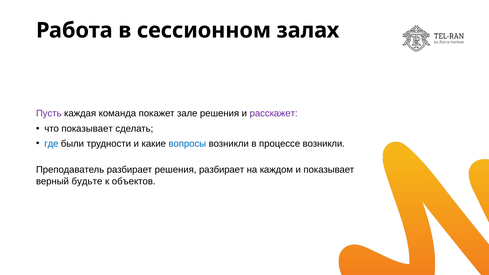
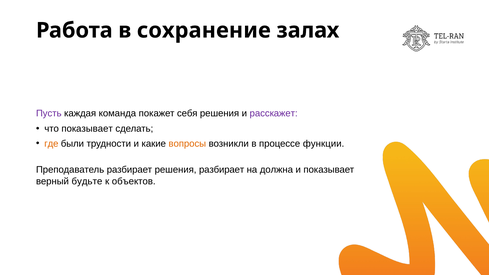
сессионном: сессионном -> сохранение
зале: зале -> себя
где colour: blue -> orange
вопросы colour: blue -> orange
процессе возникли: возникли -> функции
каждом: каждом -> должна
